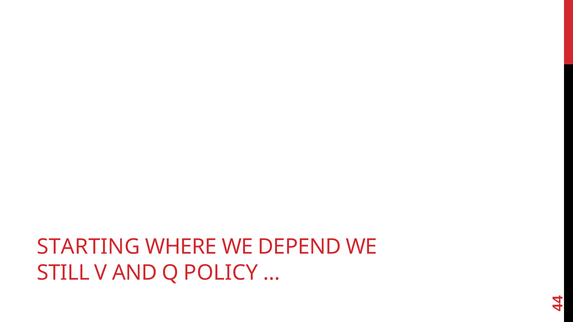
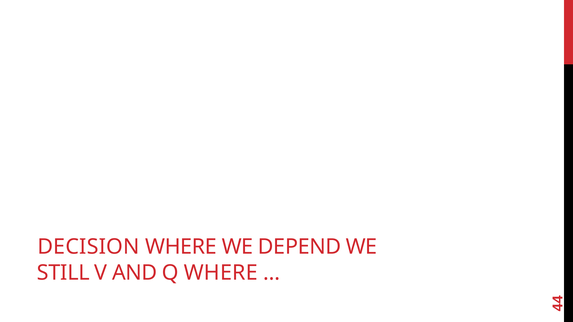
STARTING: STARTING -> DECISION
Q POLICY: POLICY -> WHERE
